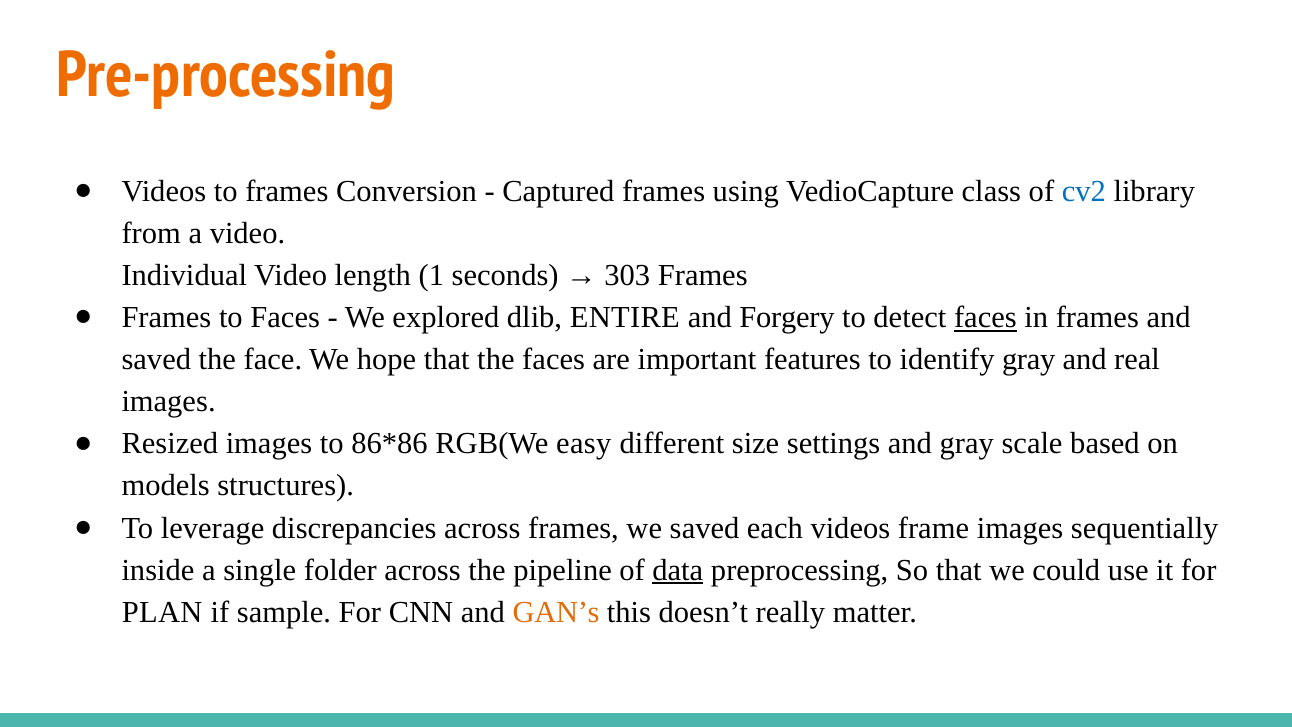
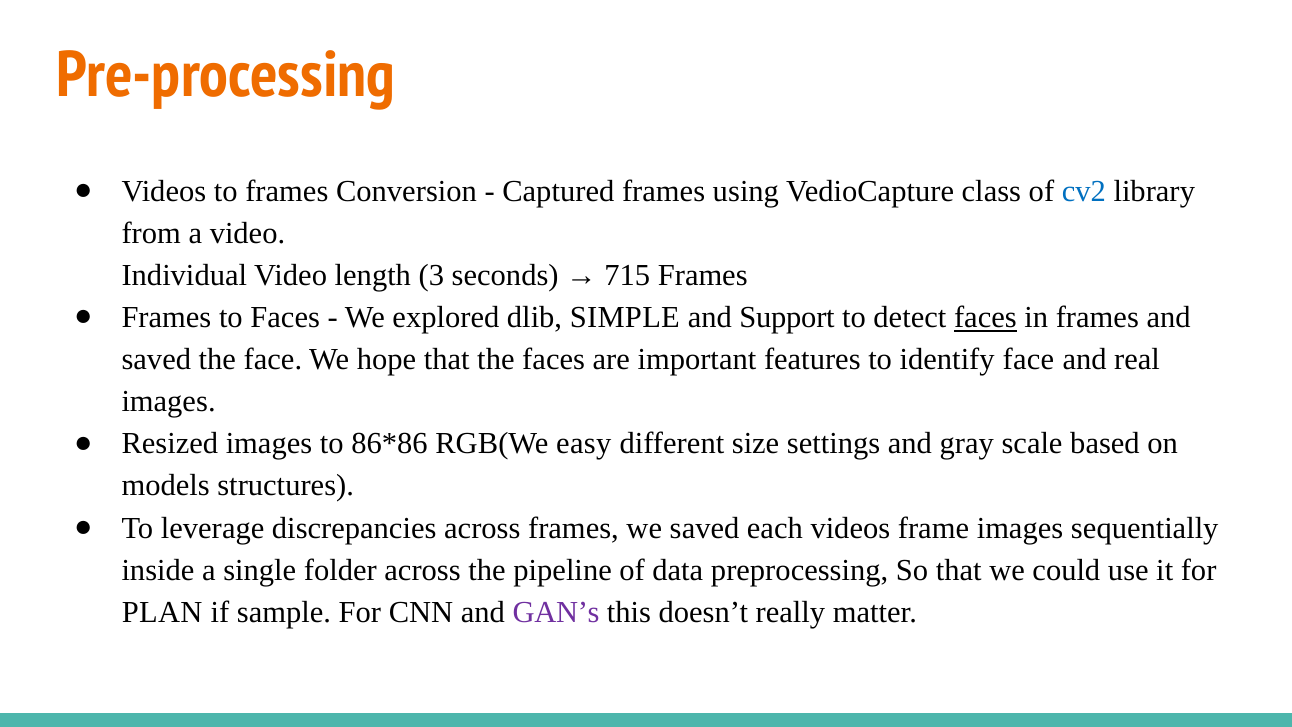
1: 1 -> 3
303: 303 -> 715
ENTIRE: ENTIRE -> SIMPLE
Forgery: Forgery -> Support
identify gray: gray -> face
data underline: present -> none
GAN’s colour: orange -> purple
